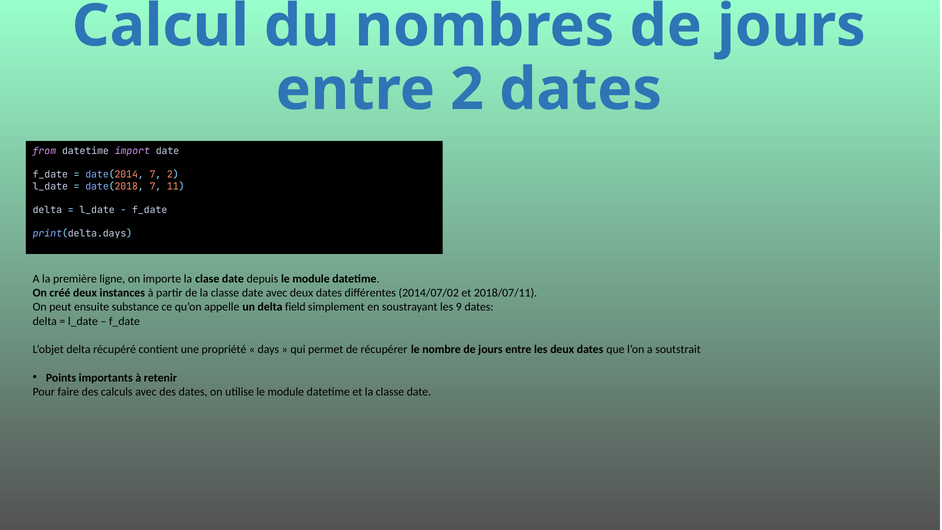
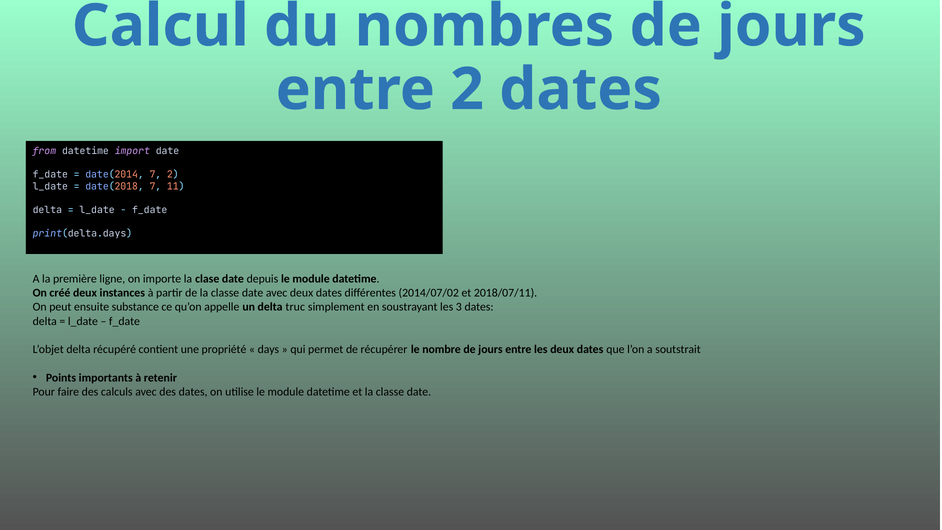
field: field -> truc
9: 9 -> 3
